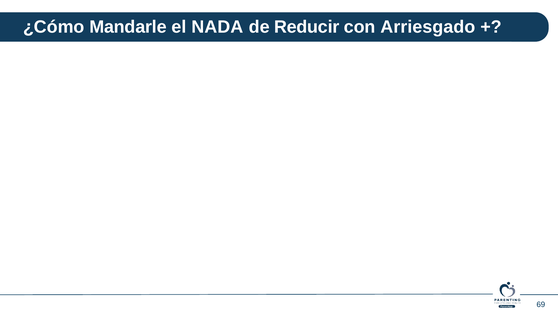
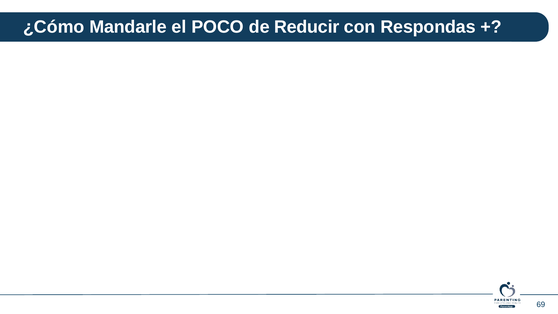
NADA: NADA -> POCO
Arriesgado: Arriesgado -> Respondas
